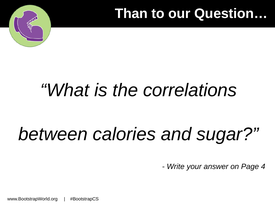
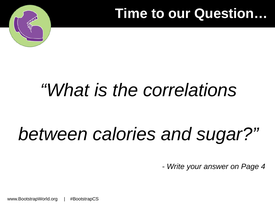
Than: Than -> Time
